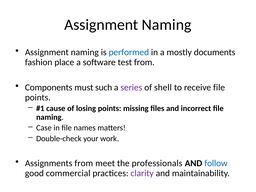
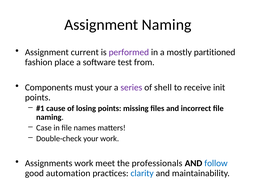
naming at (85, 52): naming -> current
performed colour: blue -> purple
documents: documents -> partitioned
must such: such -> your
receive file: file -> init
Assignments from: from -> work
commercial: commercial -> automation
clarity colour: purple -> blue
